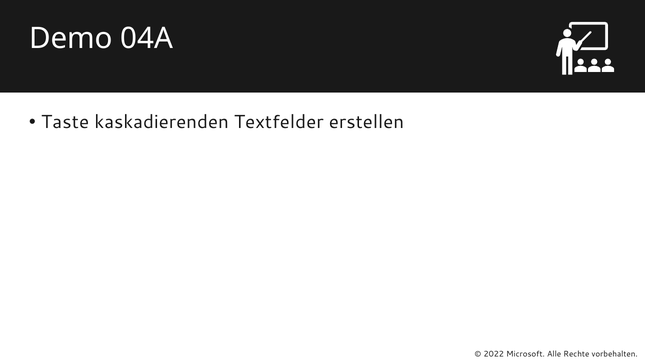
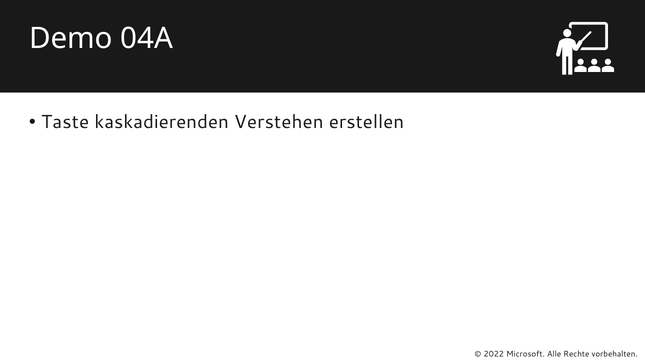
Textfelder: Textfelder -> Verstehen
